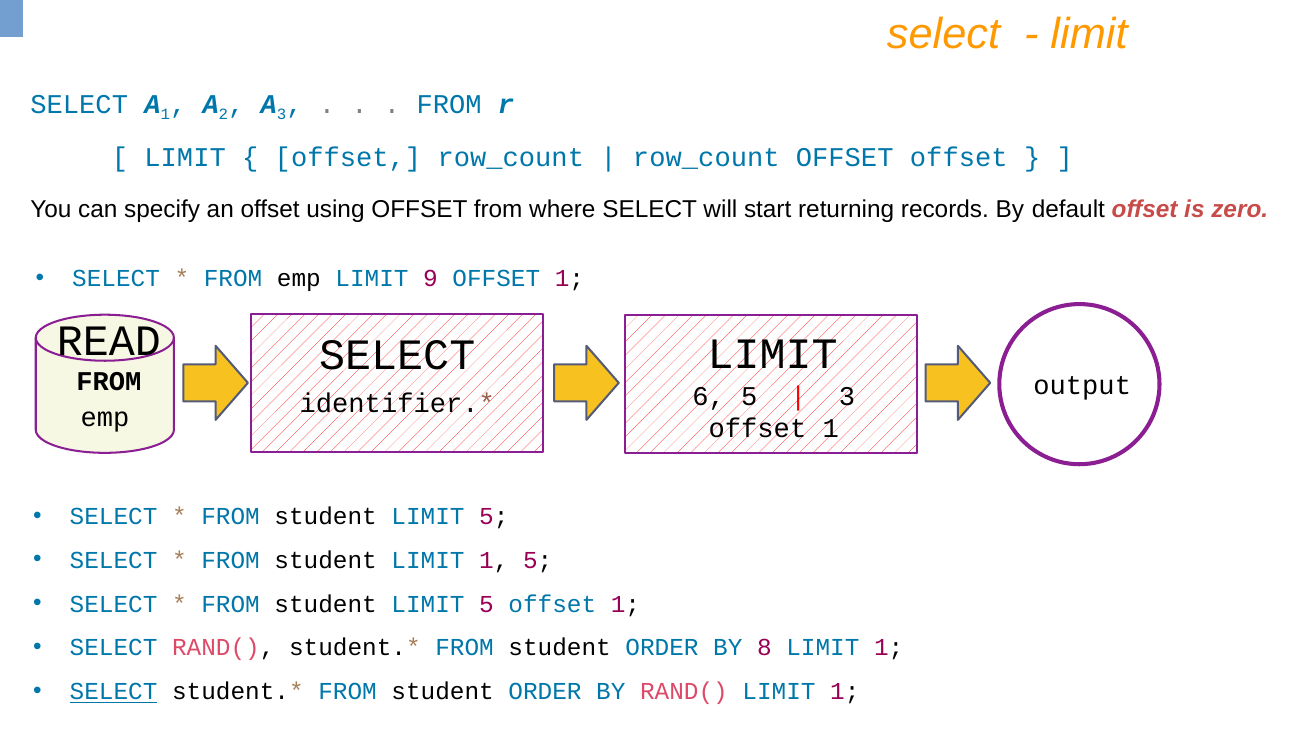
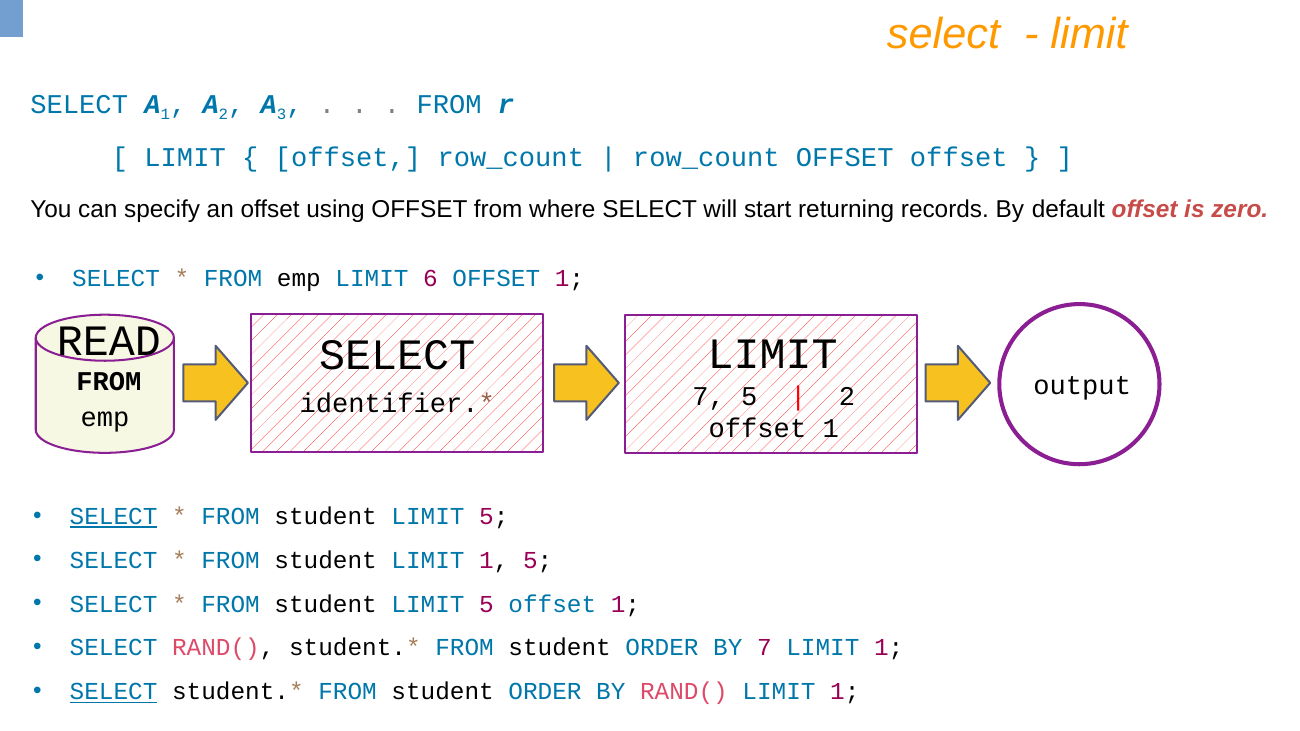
9: 9 -> 6
6 at (709, 396): 6 -> 7
3 at (847, 396): 3 -> 2
SELECT at (114, 517) underline: none -> present
BY 8: 8 -> 7
